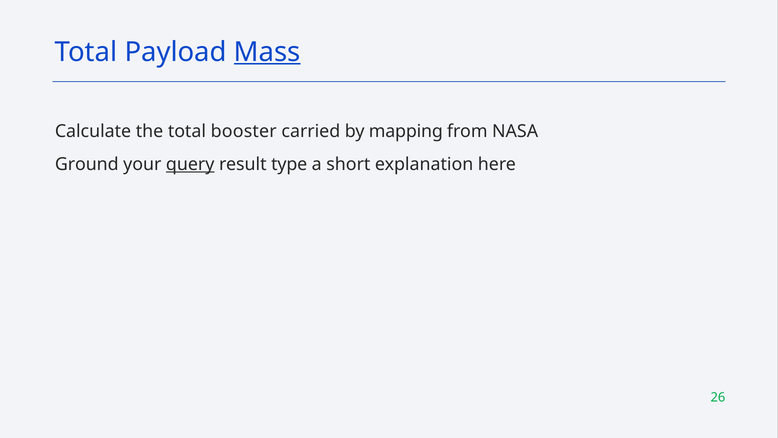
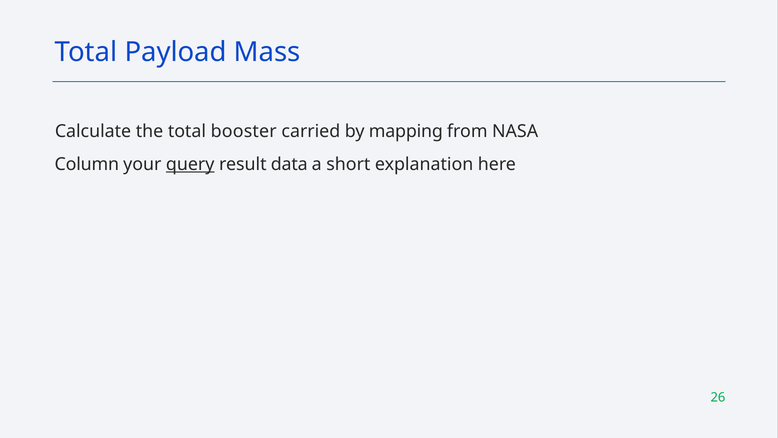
Mass underline: present -> none
Ground: Ground -> Column
type: type -> data
